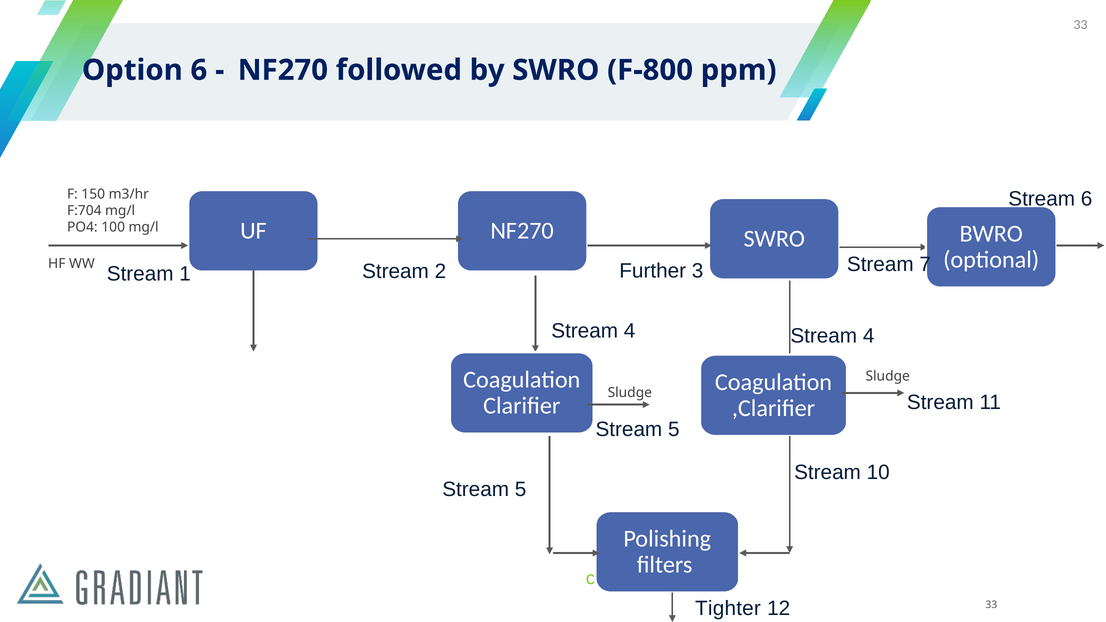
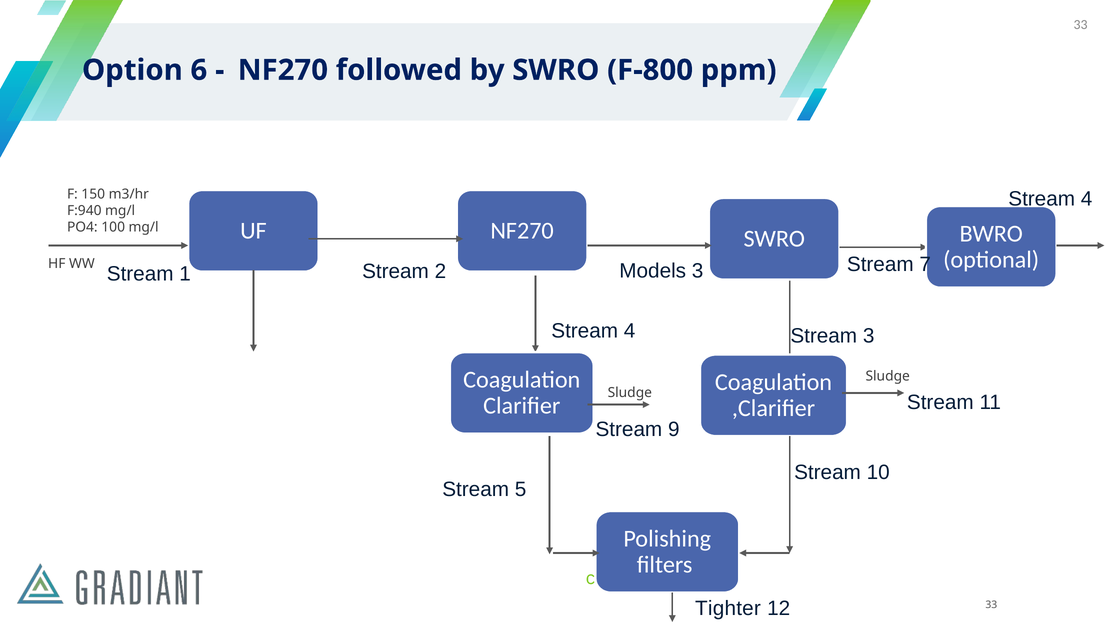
6 at (1087, 199): 6 -> 4
F:704: F:704 -> F:940
Further: Further -> Models
4 at (869, 336): 4 -> 3
5 at (674, 430): 5 -> 9
